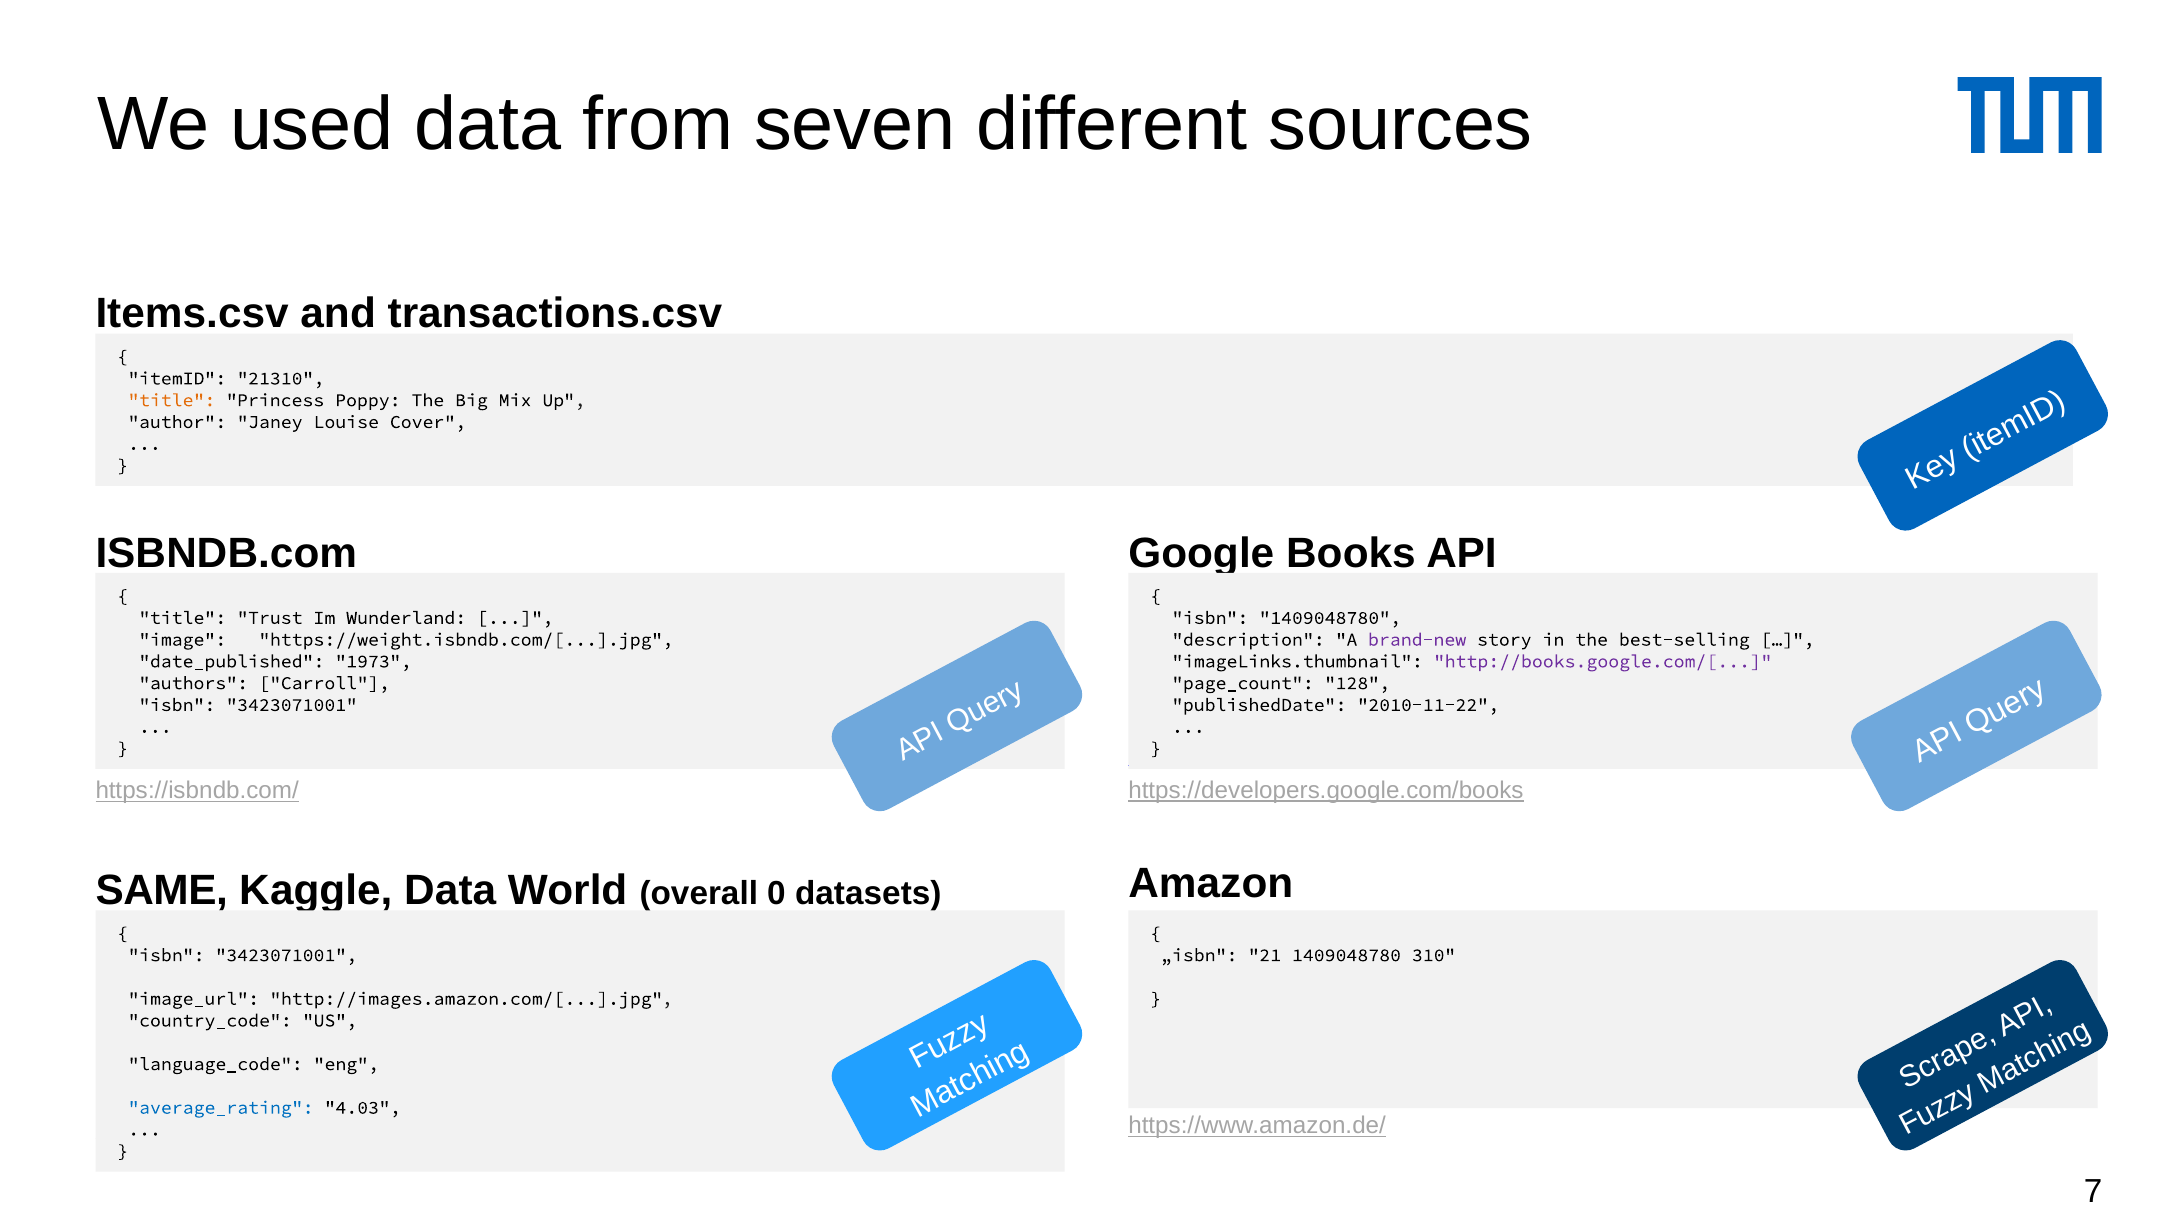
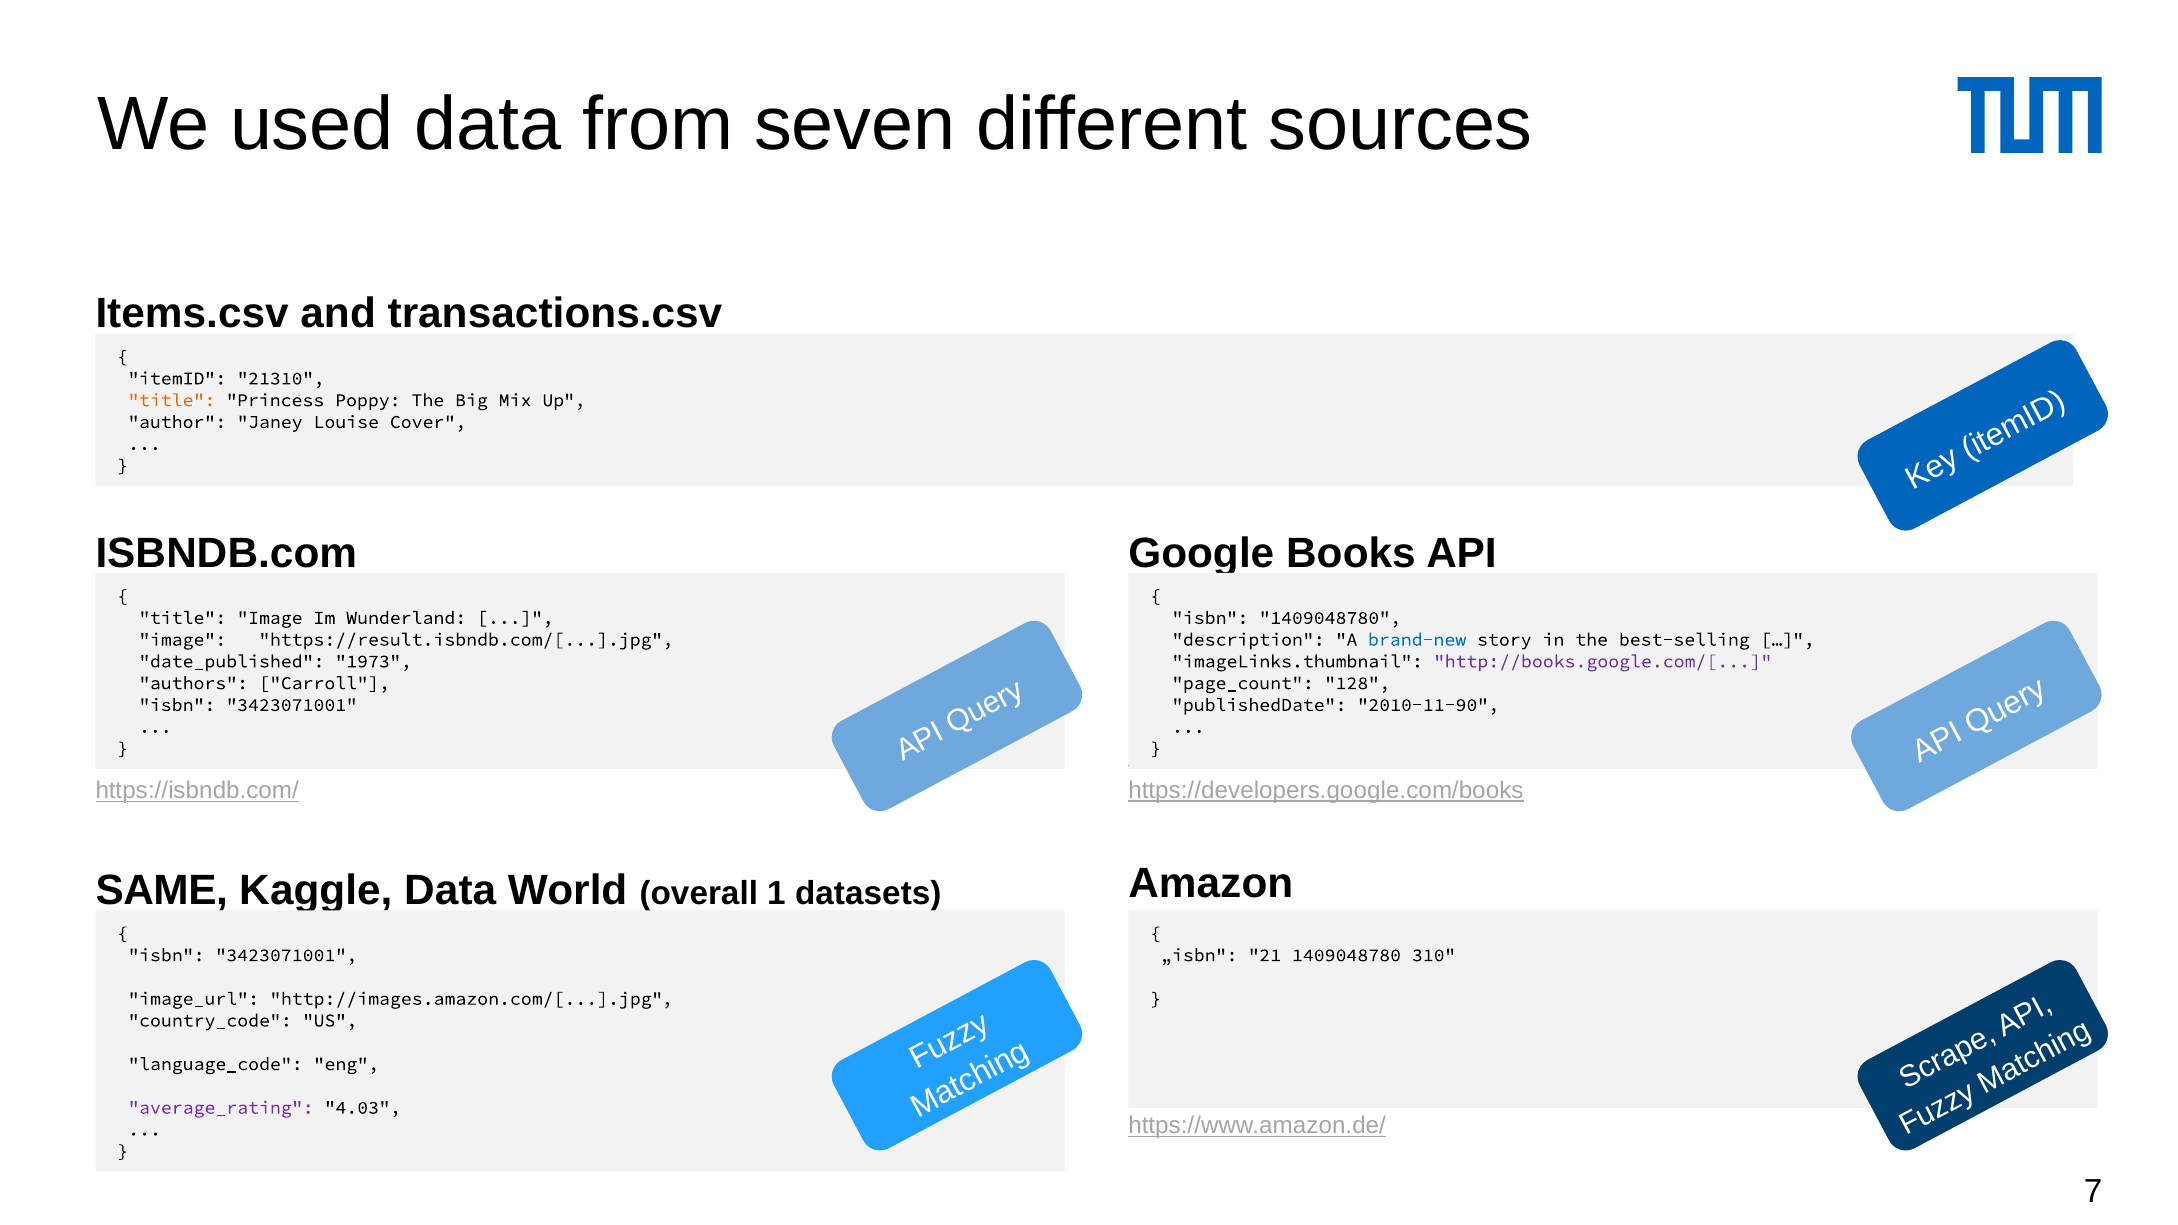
title Trust: Trust -> Image
https://weight.isbndb.com/[...].jpg: https://weight.isbndb.com/[...].jpg -> https://result.isbndb.com/[...].jpg
brand-new colour: purple -> blue
2010-11-22: 2010-11-22 -> 2010-11-90
0: 0 -> 1
average_rating colour: blue -> purple
